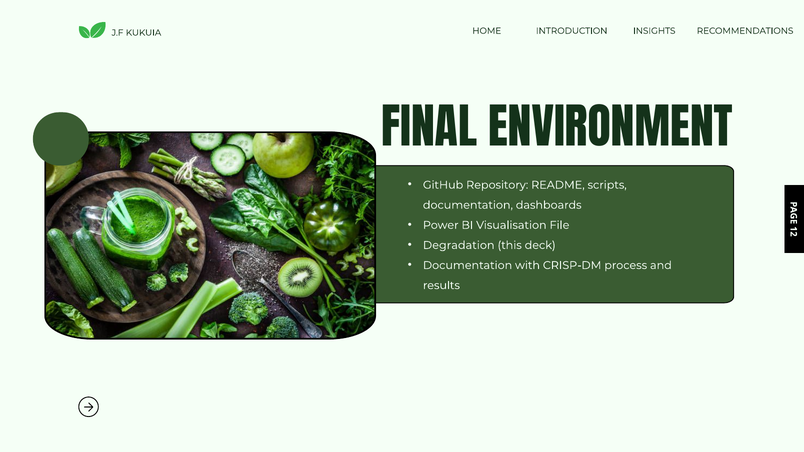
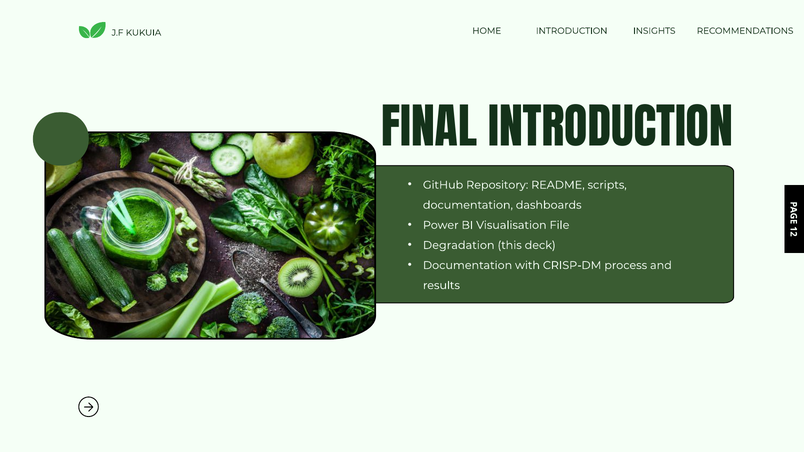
FINAL ENVIRONMENT: ENVIRONMENT -> INTRODUCTION
